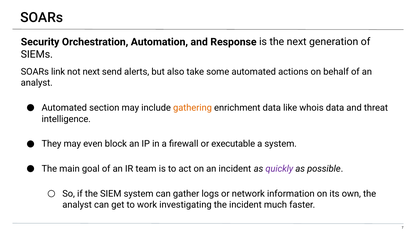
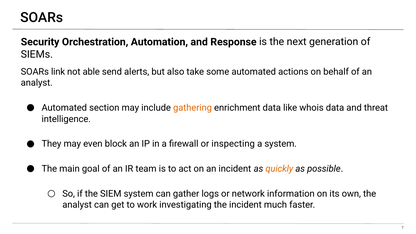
not next: next -> able
executable: executable -> inspecting
quickly colour: purple -> orange
